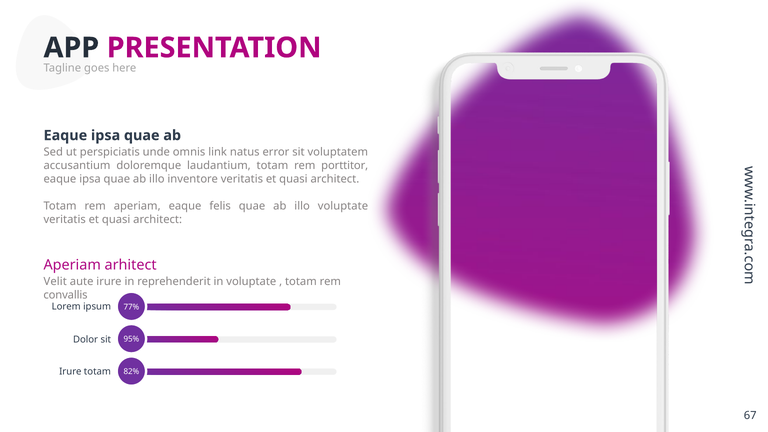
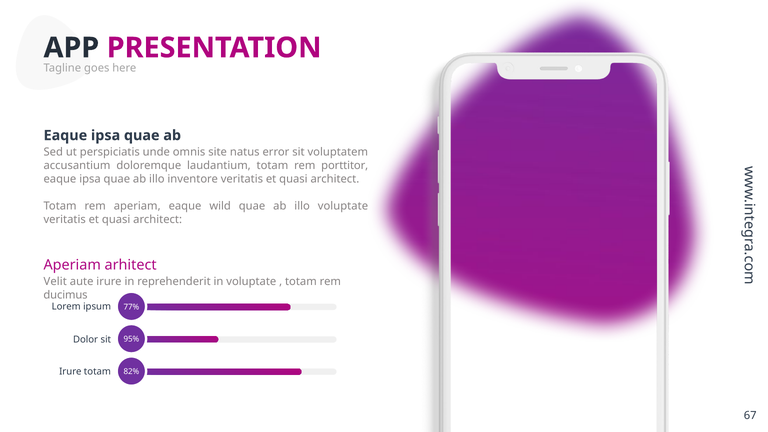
link: link -> site
felis: felis -> wild
convallis: convallis -> ducimus
